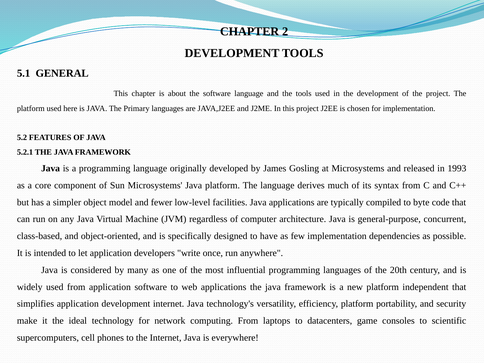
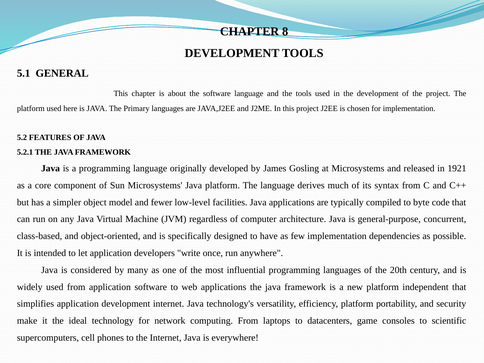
2: 2 -> 8
1993: 1993 -> 1921
